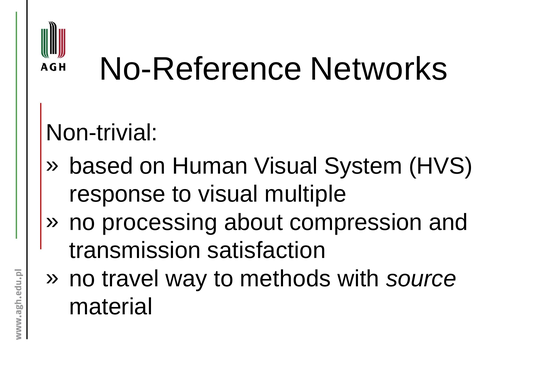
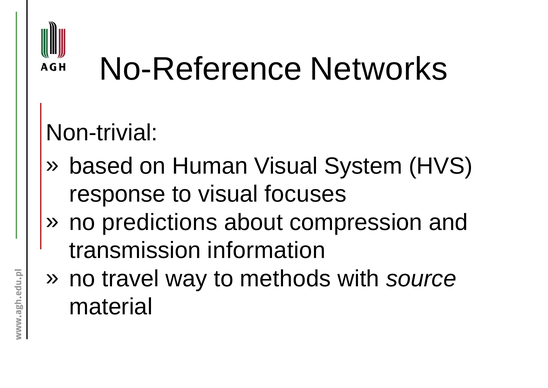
multiple: multiple -> focuses
processing: processing -> predictions
satisfaction: satisfaction -> information
